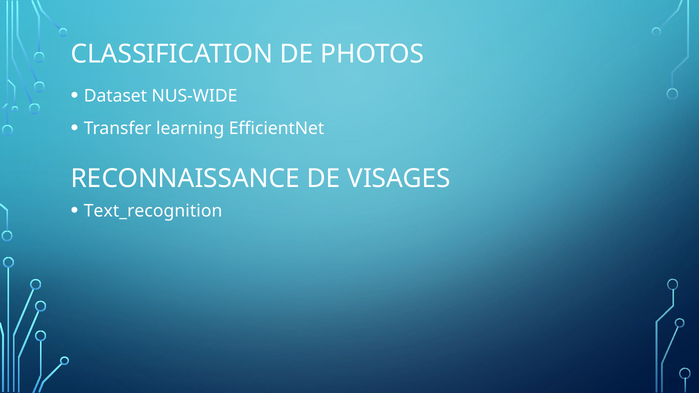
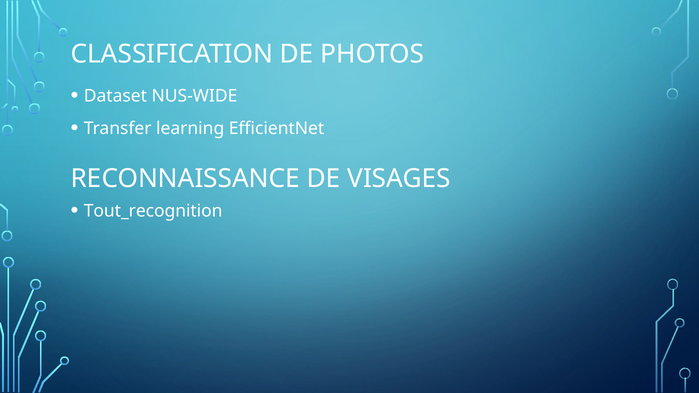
Text_recognition: Text_recognition -> Tout_recognition
